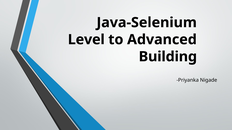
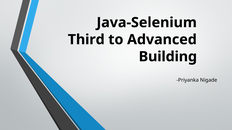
Level: Level -> Third
